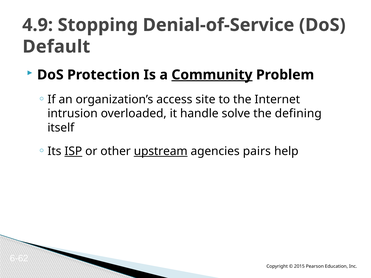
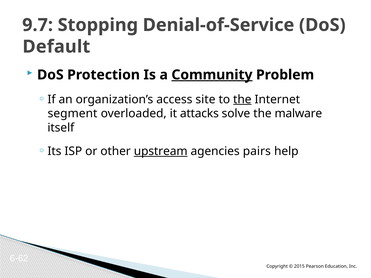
4.9: 4.9 -> 9.7
the at (242, 99) underline: none -> present
intrusion: intrusion -> segment
handle: handle -> attacks
defining: defining -> malware
ISP underline: present -> none
